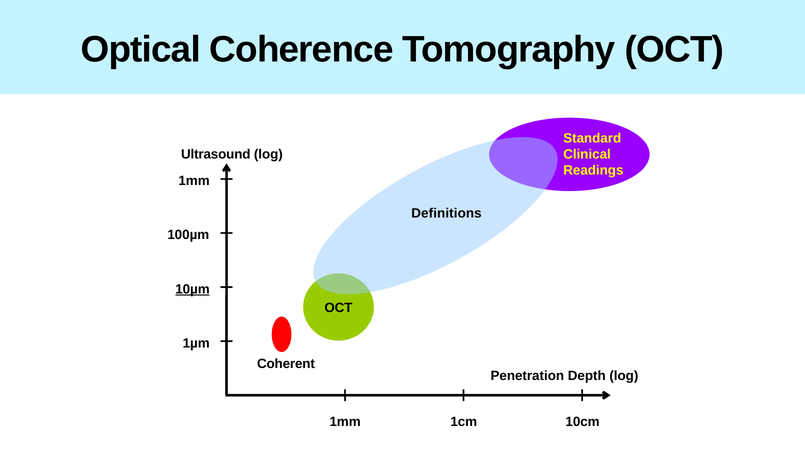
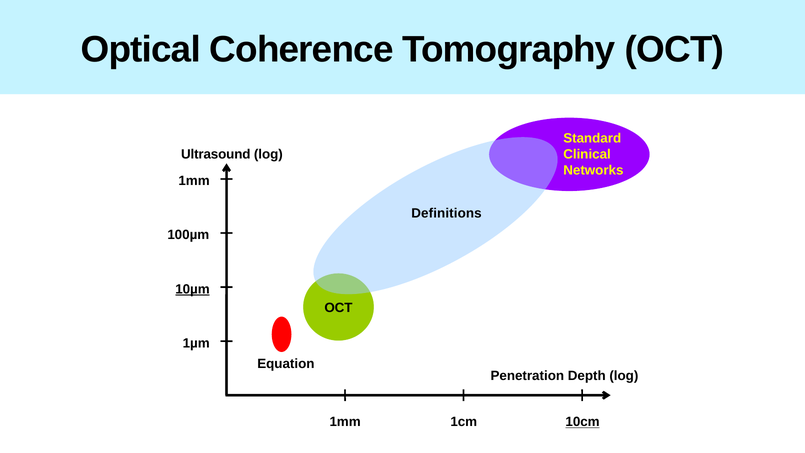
Readings: Readings -> Networks
Coherent: Coherent -> Equation
10cm underline: none -> present
